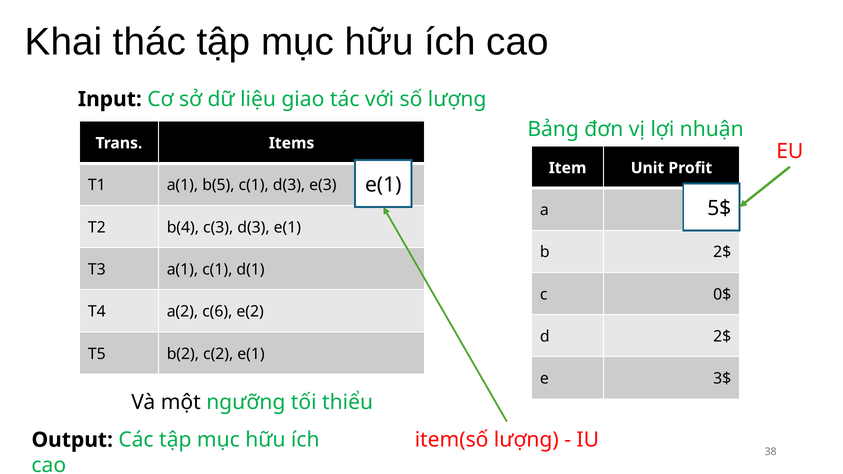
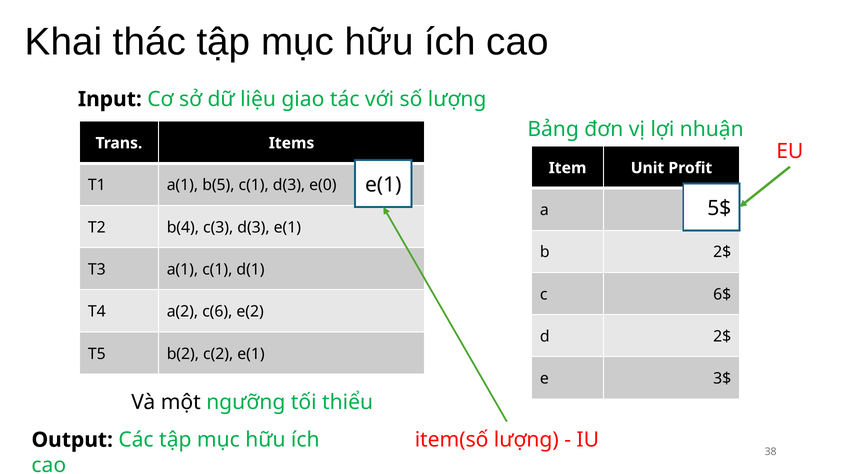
e(3: e(3 -> e(0
0$: 0$ -> 6$
